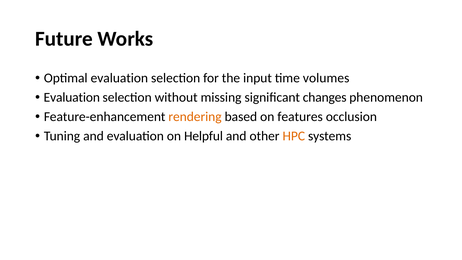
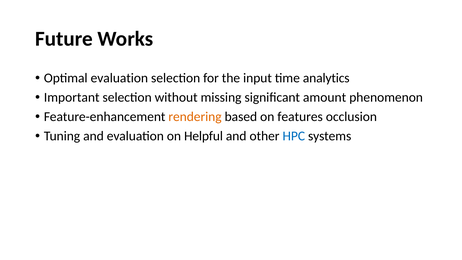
volumes: volumes -> analytics
Evaluation at (72, 97): Evaluation -> Important
changes: changes -> amount
HPC colour: orange -> blue
